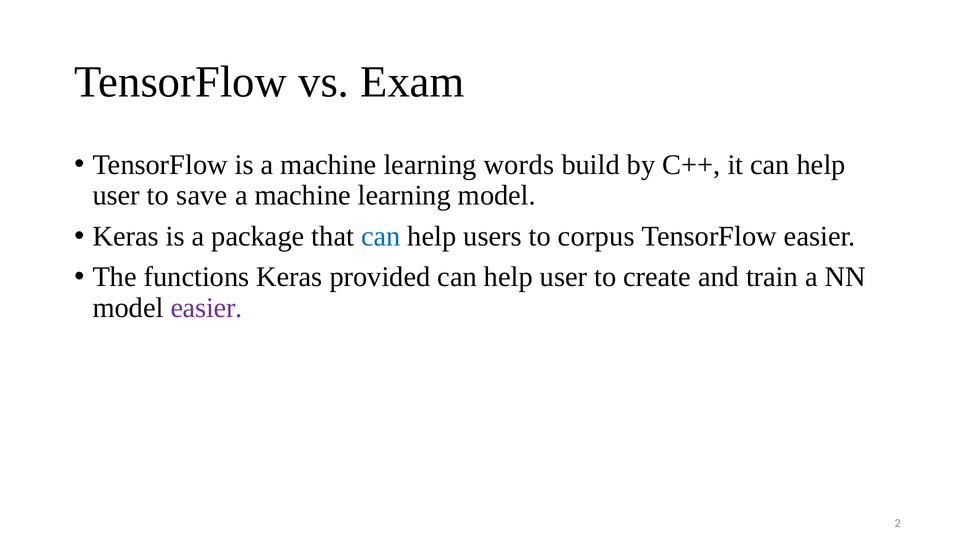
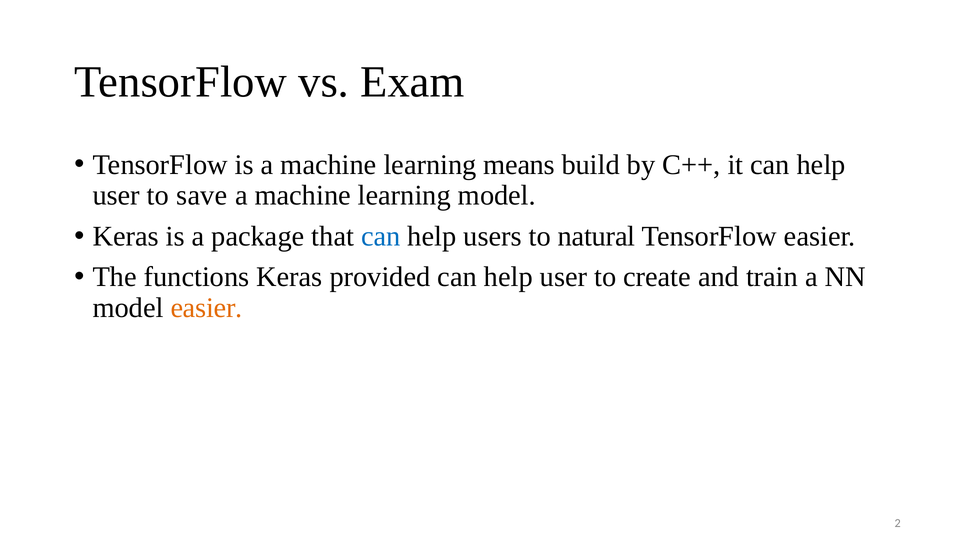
words: words -> means
corpus: corpus -> natural
easier at (206, 308) colour: purple -> orange
